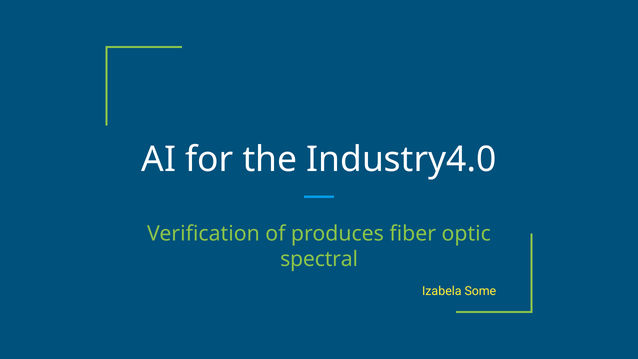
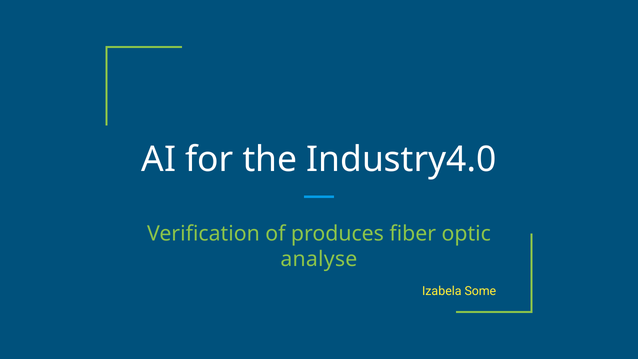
spectral: spectral -> analyse
